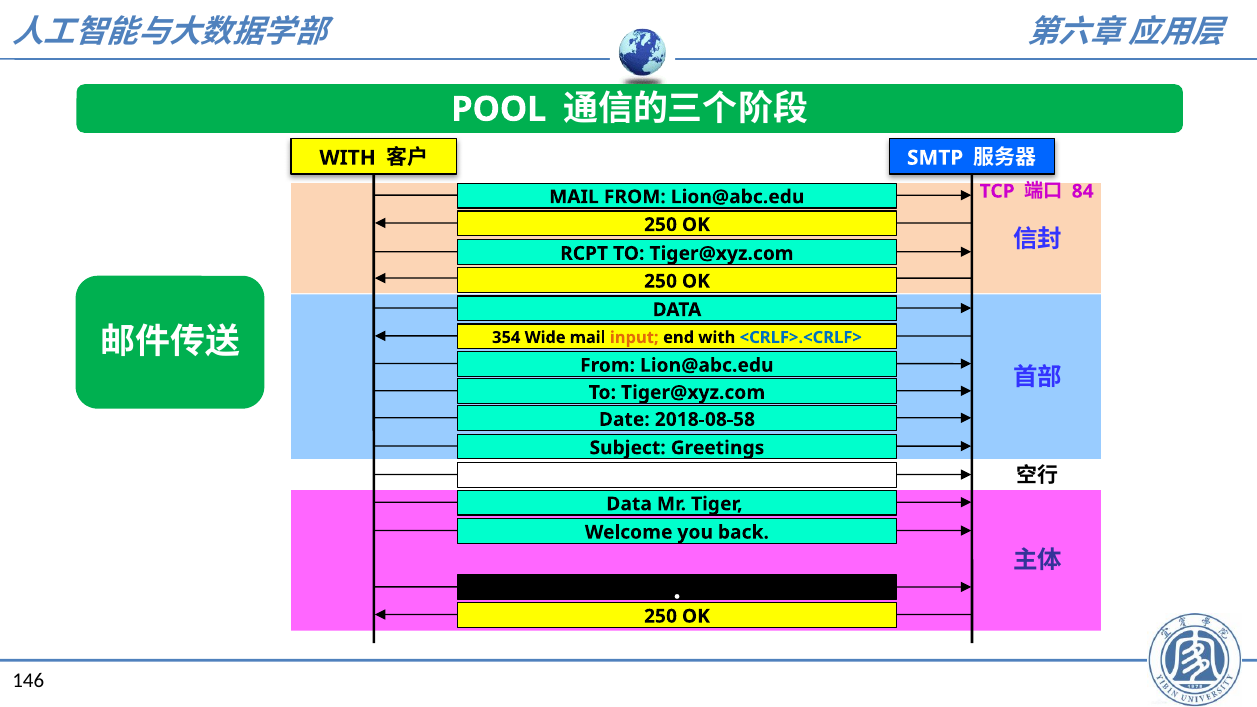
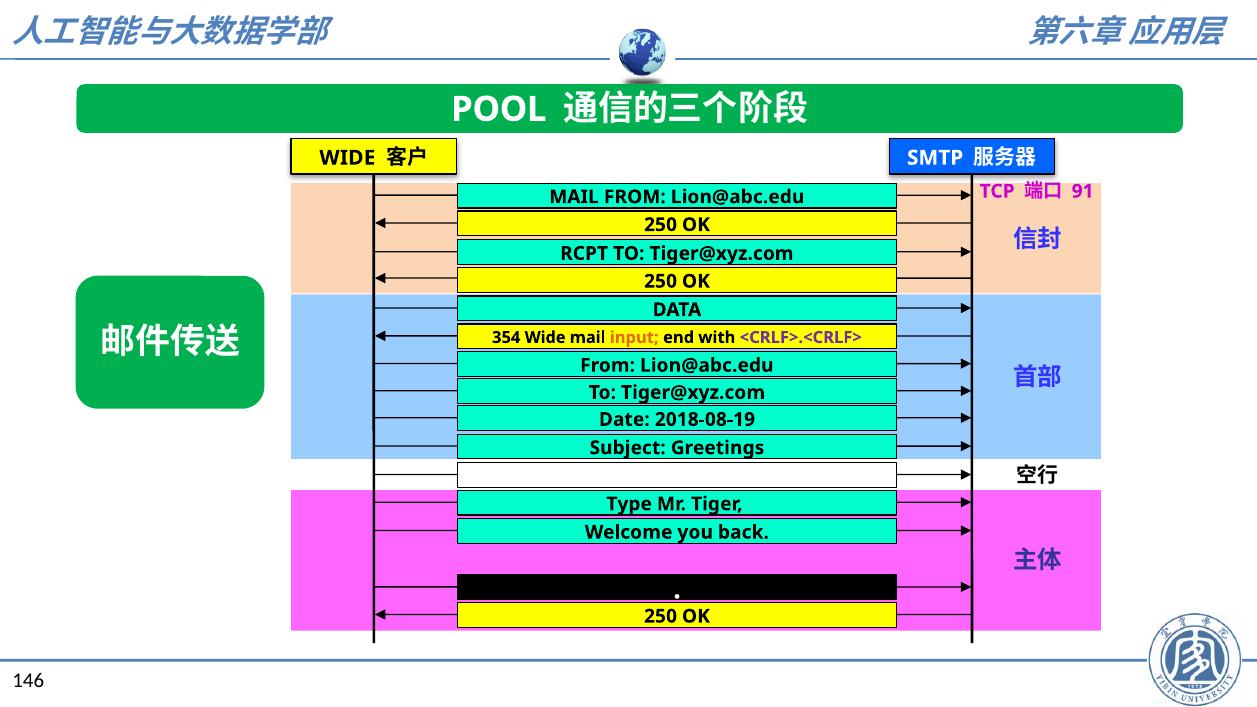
WITH at (348, 158): WITH -> WIDE
84: 84 -> 91
<CRLF>.<CRLF> colour: blue -> purple
2018-08-58: 2018-08-58 -> 2018-08-19
Data at (629, 504): Data -> Type
